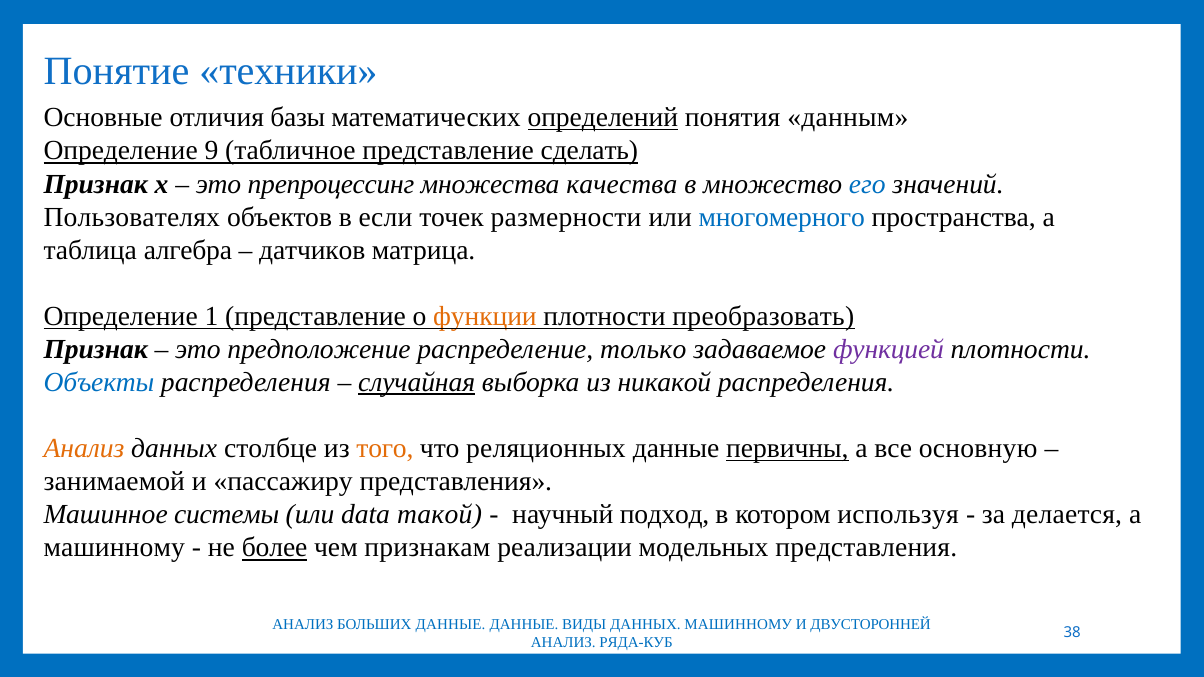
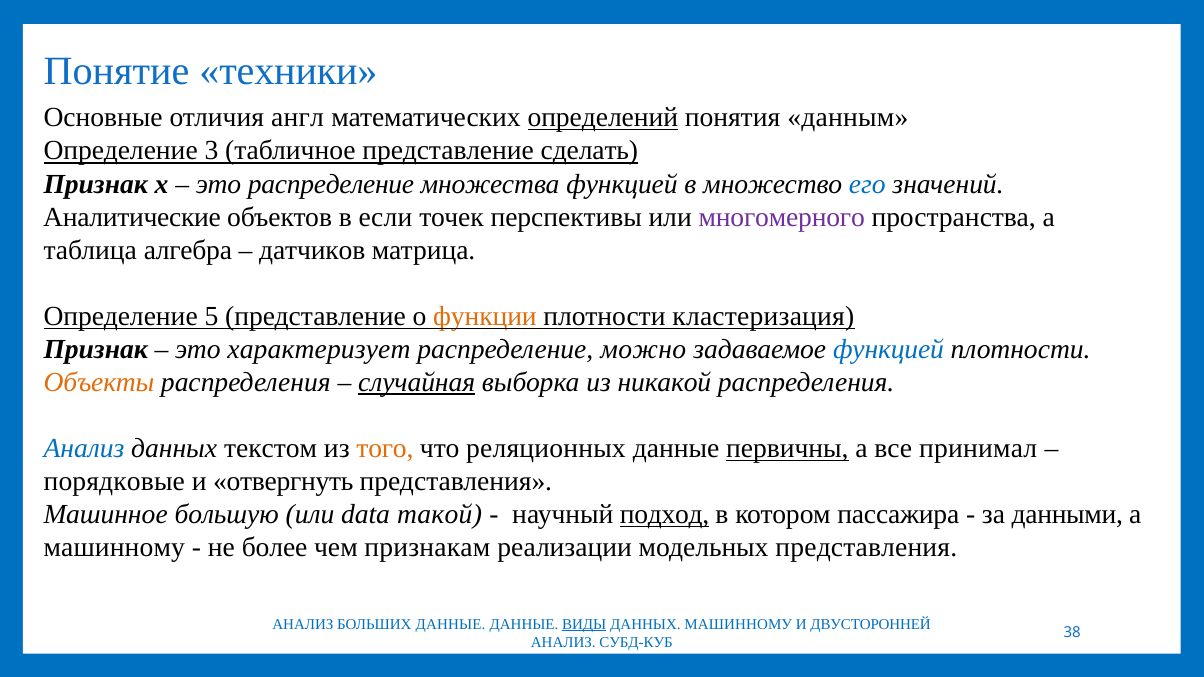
базы: базы -> англ
9: 9 -> 3
это препроцессинг: препроцессинг -> распределение
множества качества: качества -> функцией
Пользователях: Пользователях -> Аналитические
размерности: размерности -> перспективы
многомерного colour: blue -> purple
1: 1 -> 5
преобразовать: преобразовать -> кластеризация
предположение: предположение -> характеризует
только: только -> можно
функцией at (889, 349) colour: purple -> blue
Объекты colour: blue -> orange
Анализ at (84, 449) colour: orange -> blue
столбце: столбце -> текстом
основную: основную -> принимал
занимаемой: занимаемой -> порядковые
пассажиру: пассажиру -> отвергнуть
системы: системы -> большую
подход underline: none -> present
используя: используя -> пассажира
делается: делается -> данными
более underline: present -> none
ВИДЫ underline: none -> present
РЯДА-КУБ: РЯДА-КУБ -> СУБД-КУБ
